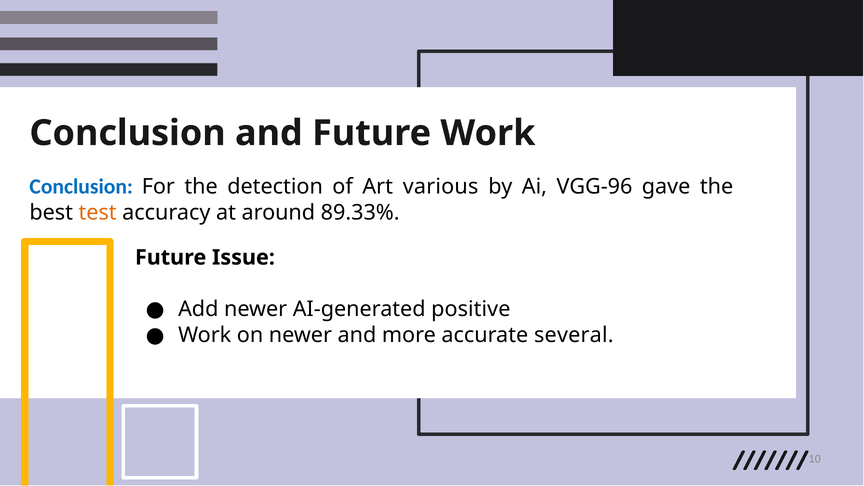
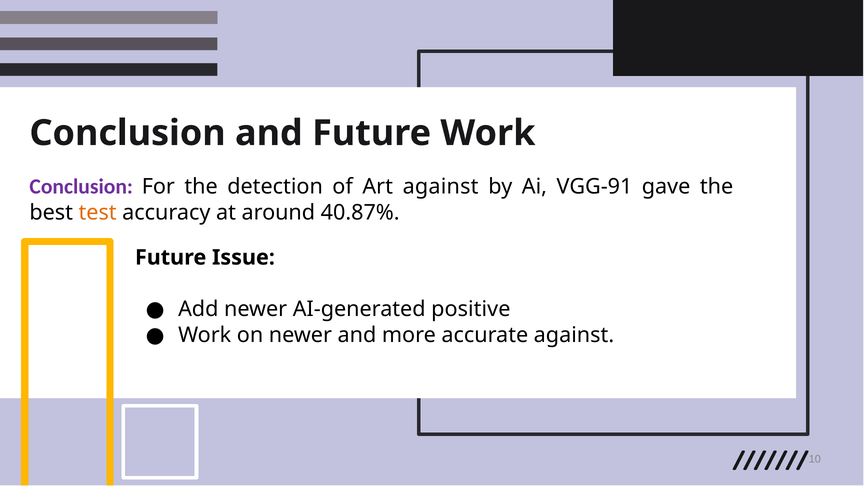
Conclusion at (81, 187) colour: blue -> purple
Art various: various -> against
VGG-96: VGG-96 -> VGG-91
89.33%: 89.33% -> 40.87%
accurate several: several -> against
